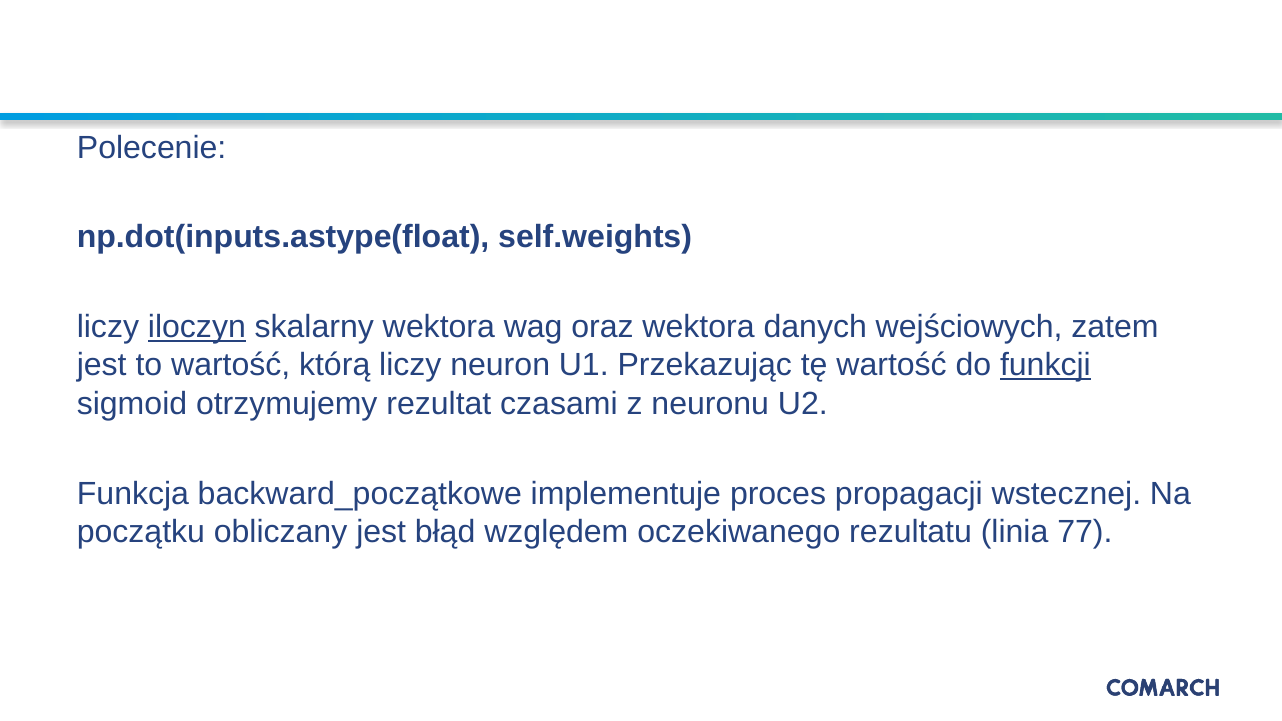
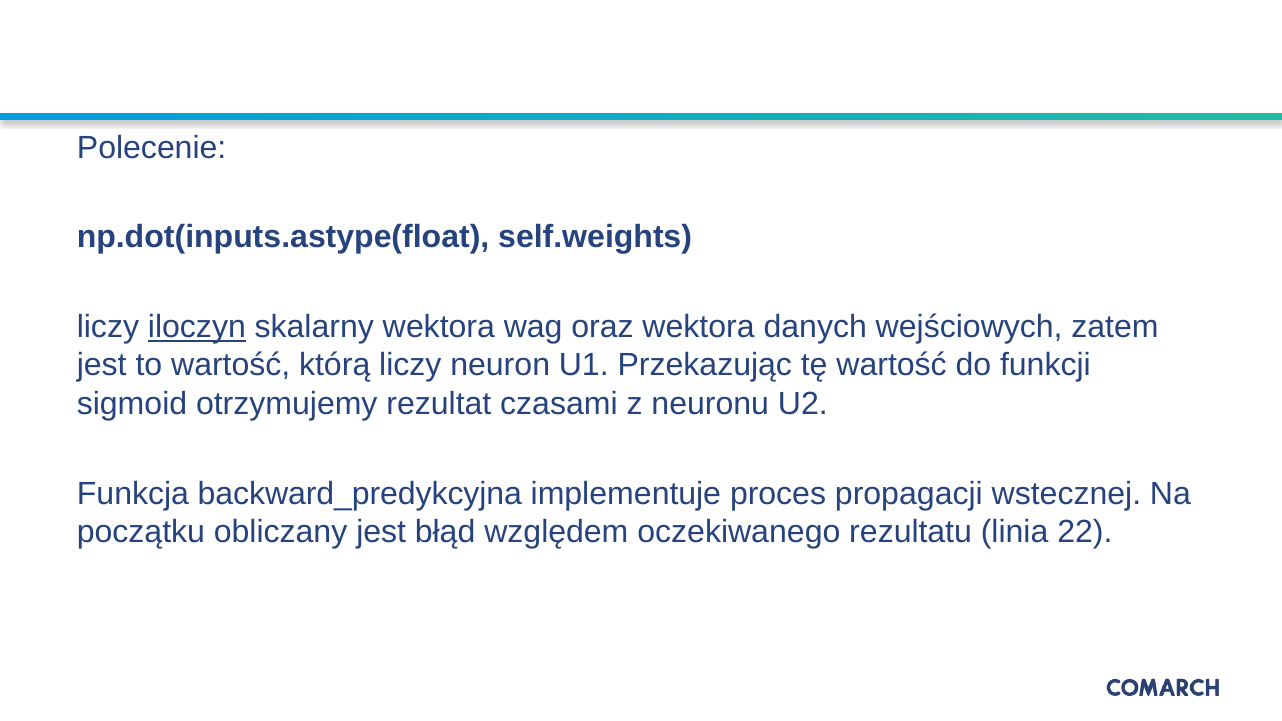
funkcji underline: present -> none
backward_początkowe: backward_początkowe -> backward_predykcyjna
77: 77 -> 22
